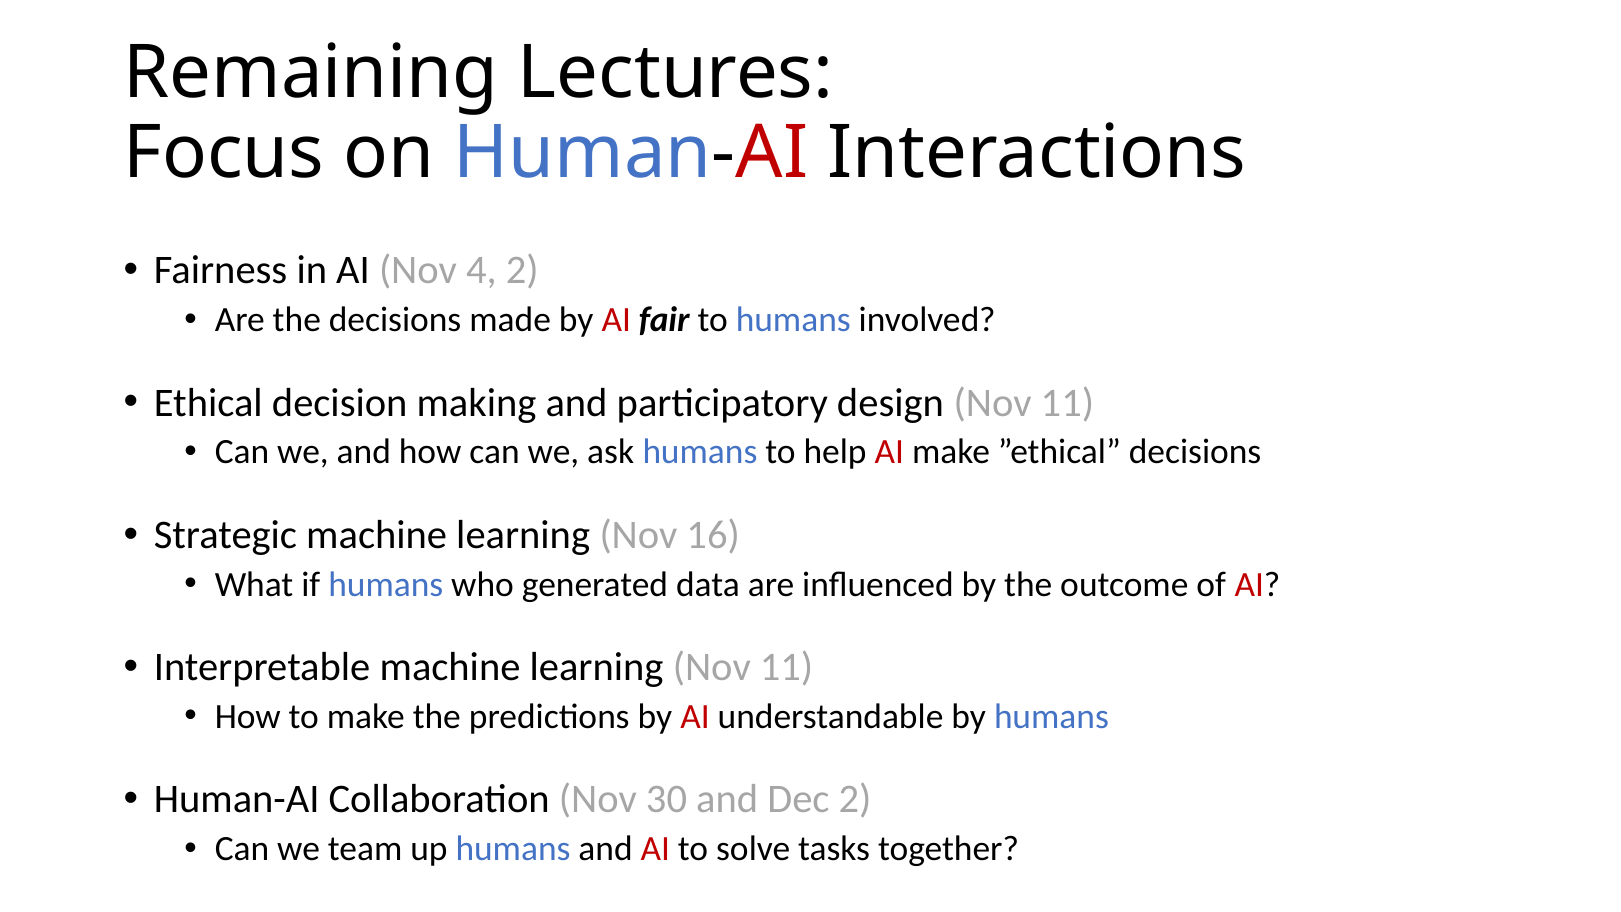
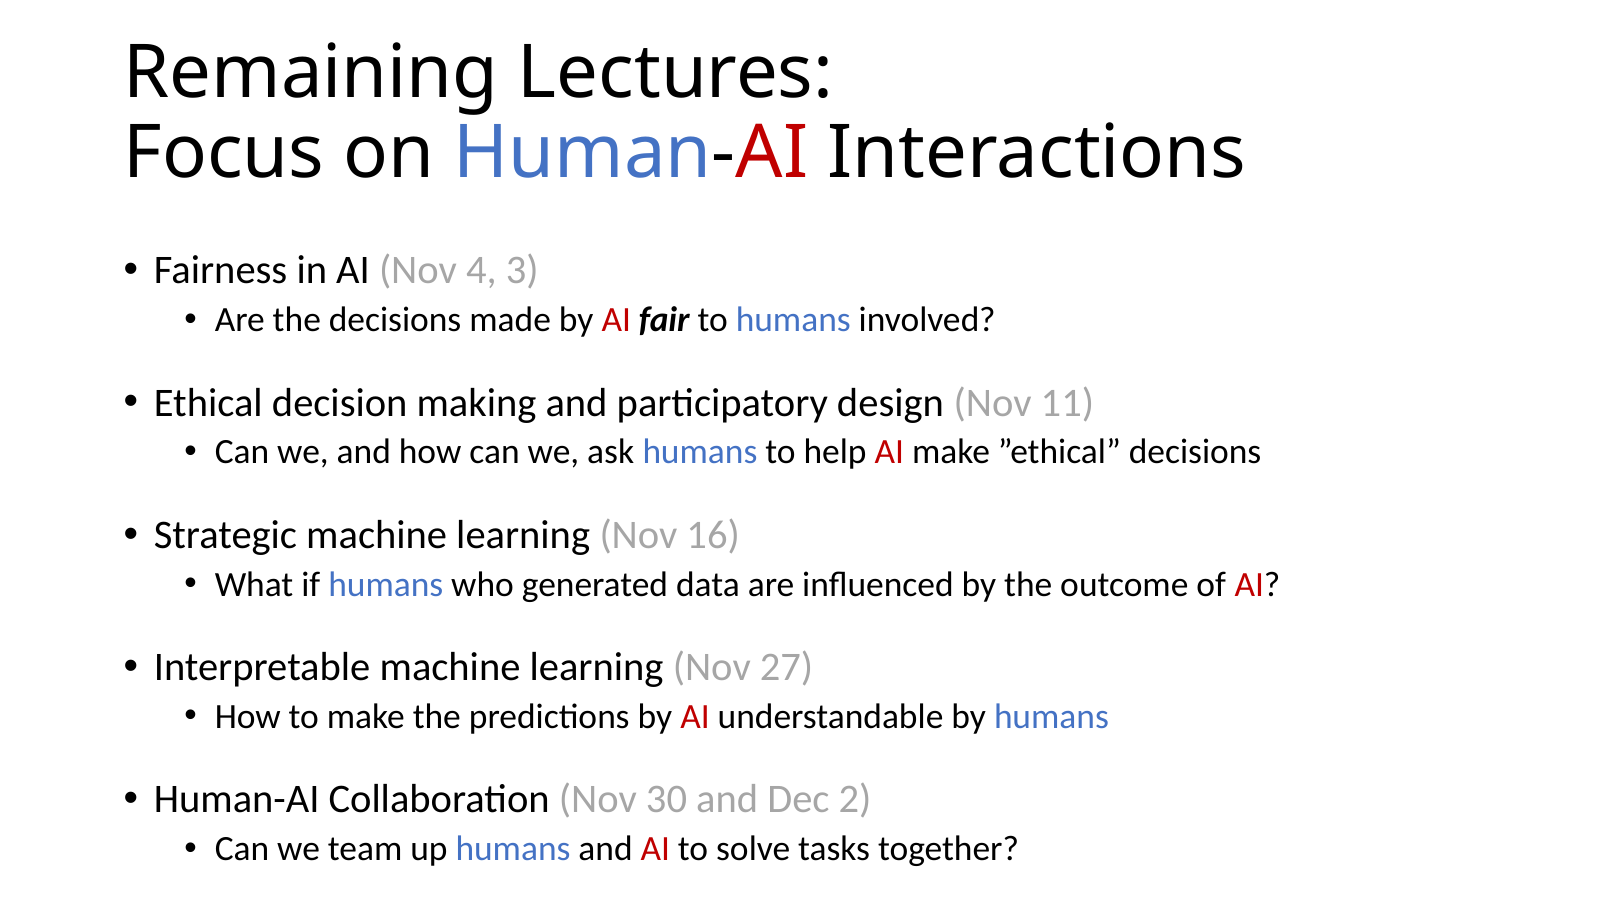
4 2: 2 -> 3
learning Nov 11: 11 -> 27
